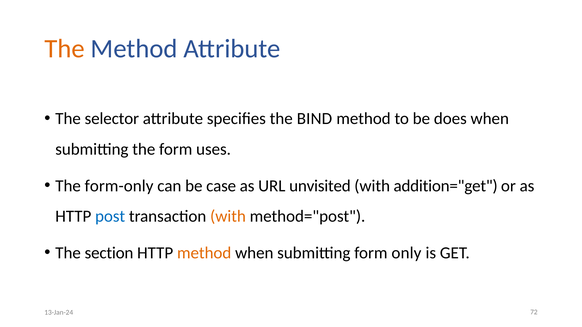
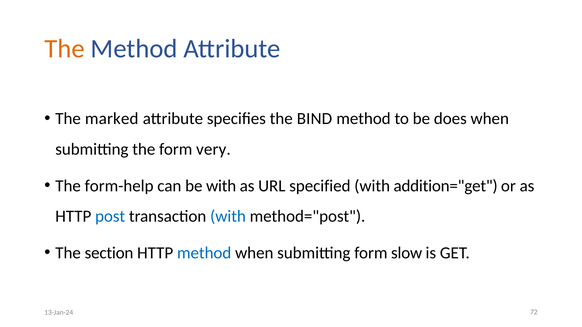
selector: selector -> marked
uses: uses -> very
form-only: form-only -> form-help
be case: case -> with
unvisited: unvisited -> specified
with at (228, 217) colour: orange -> blue
method at (204, 253) colour: orange -> blue
only: only -> slow
